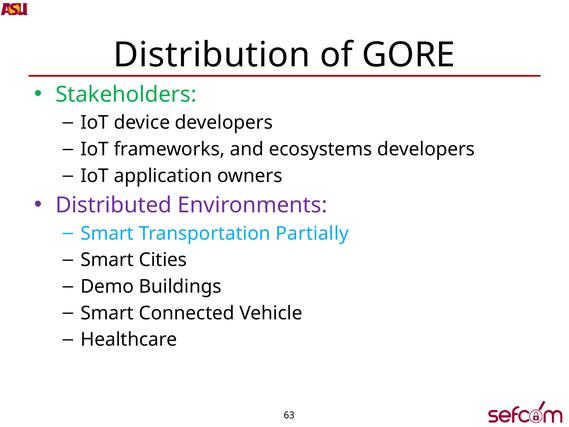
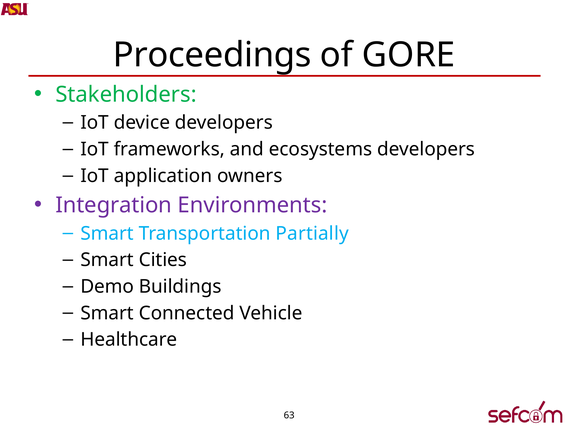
Distribution: Distribution -> Proceedings
Distributed: Distributed -> Integration
